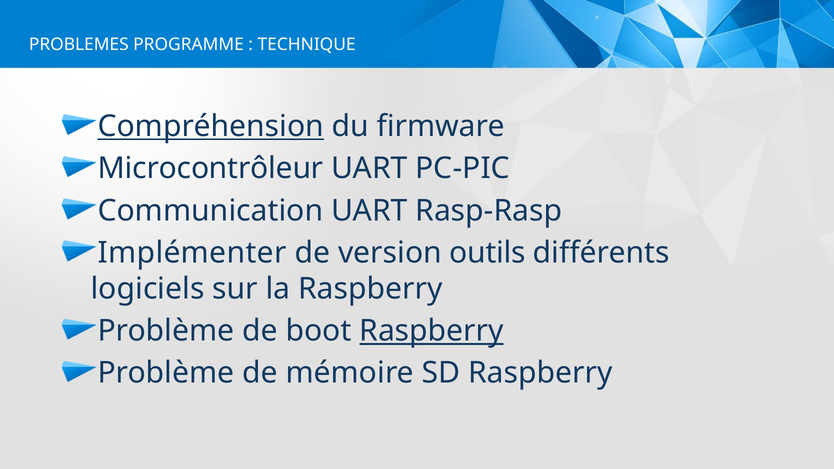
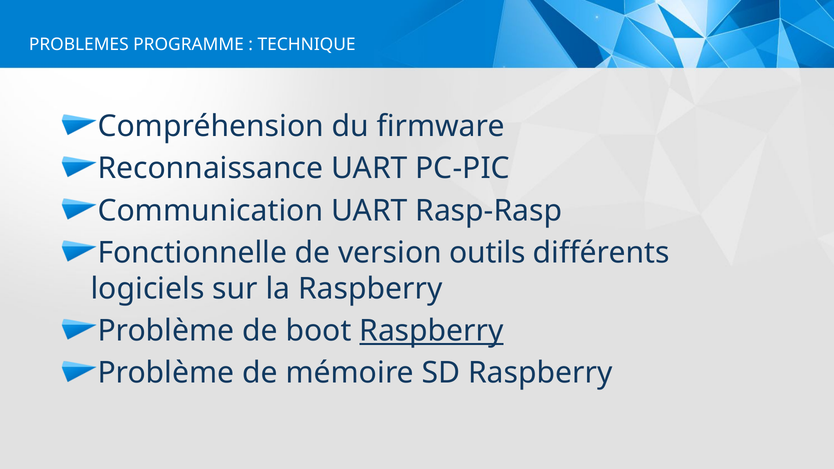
Compréhension underline: present -> none
Microcontrôleur: Microcontrôleur -> Reconnaissance
Implémenter: Implémenter -> Fonctionnelle
